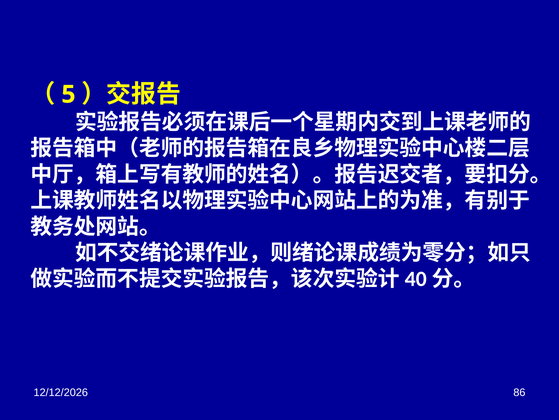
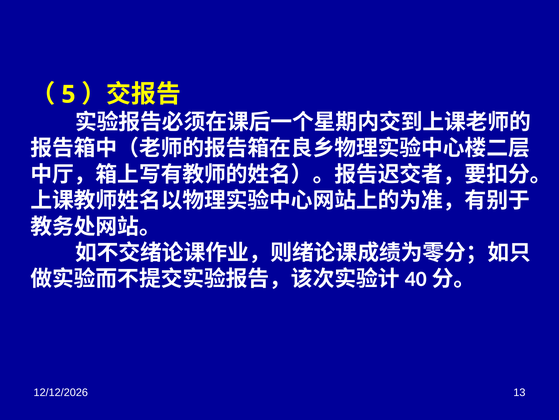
86: 86 -> 13
